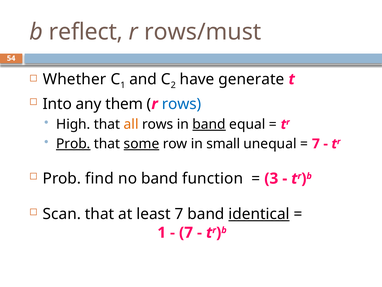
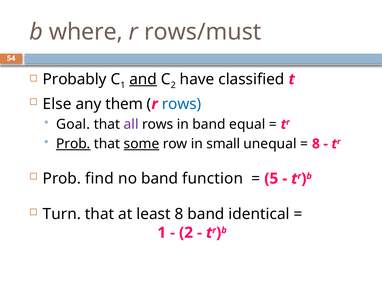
reflect: reflect -> where
Whether: Whether -> Probably
and underline: none -> present
generate: generate -> classified
Into: Into -> Else
High: High -> Goal
all colour: orange -> purple
band at (209, 124) underline: present -> none
7 at (316, 144): 7 -> 8
3: 3 -> 5
Scan: Scan -> Turn
least 7: 7 -> 8
identical underline: present -> none
7 at (186, 232): 7 -> 2
